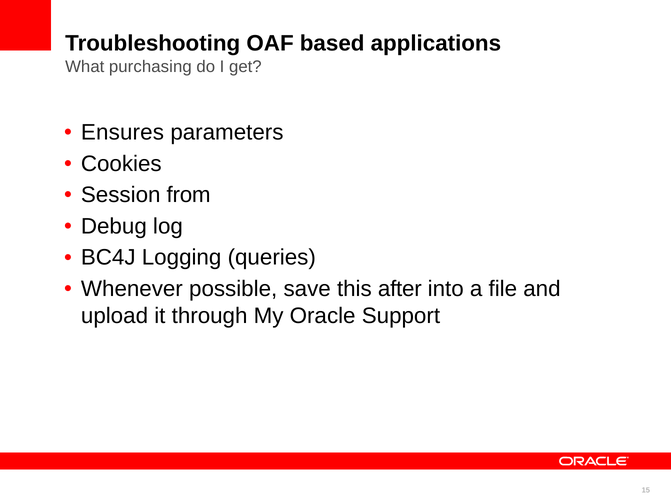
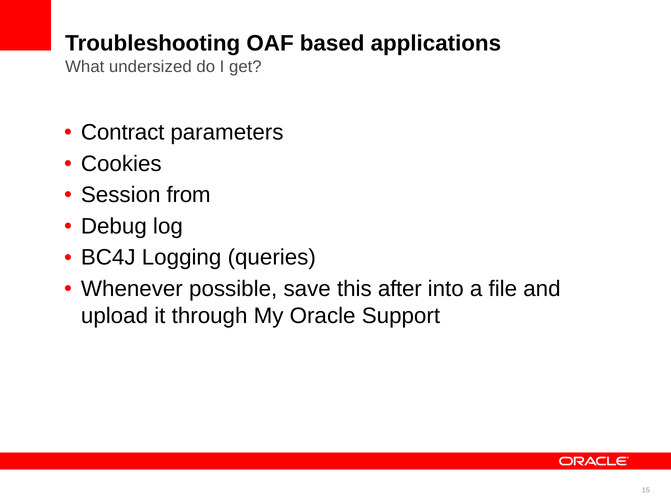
purchasing: purchasing -> undersized
Ensures: Ensures -> Contract
